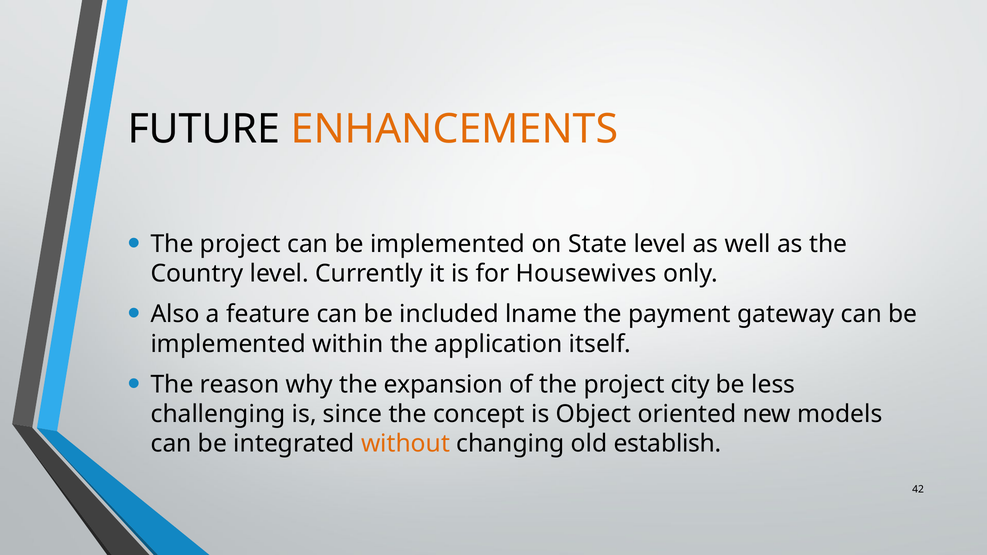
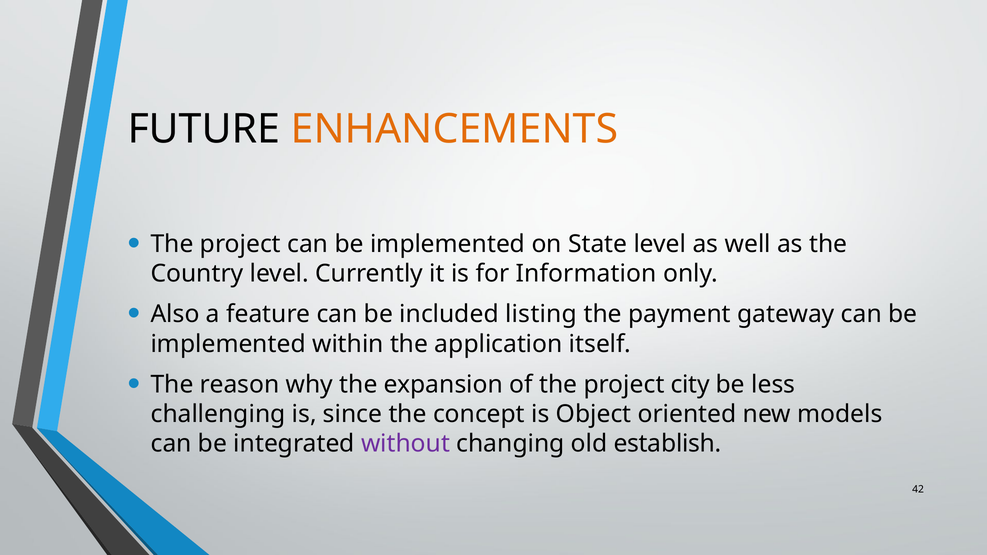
Housewives: Housewives -> Information
lname: lname -> listing
without colour: orange -> purple
